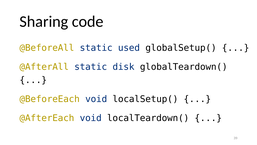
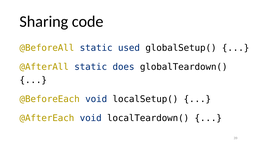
disk: disk -> does
